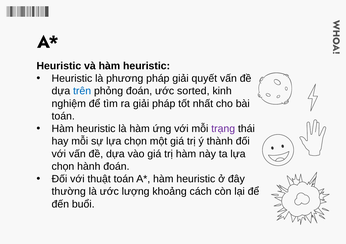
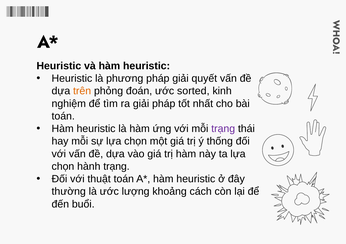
trên colour: blue -> orange
thành: thành -> thống
hành đoán: đoán -> trạng
